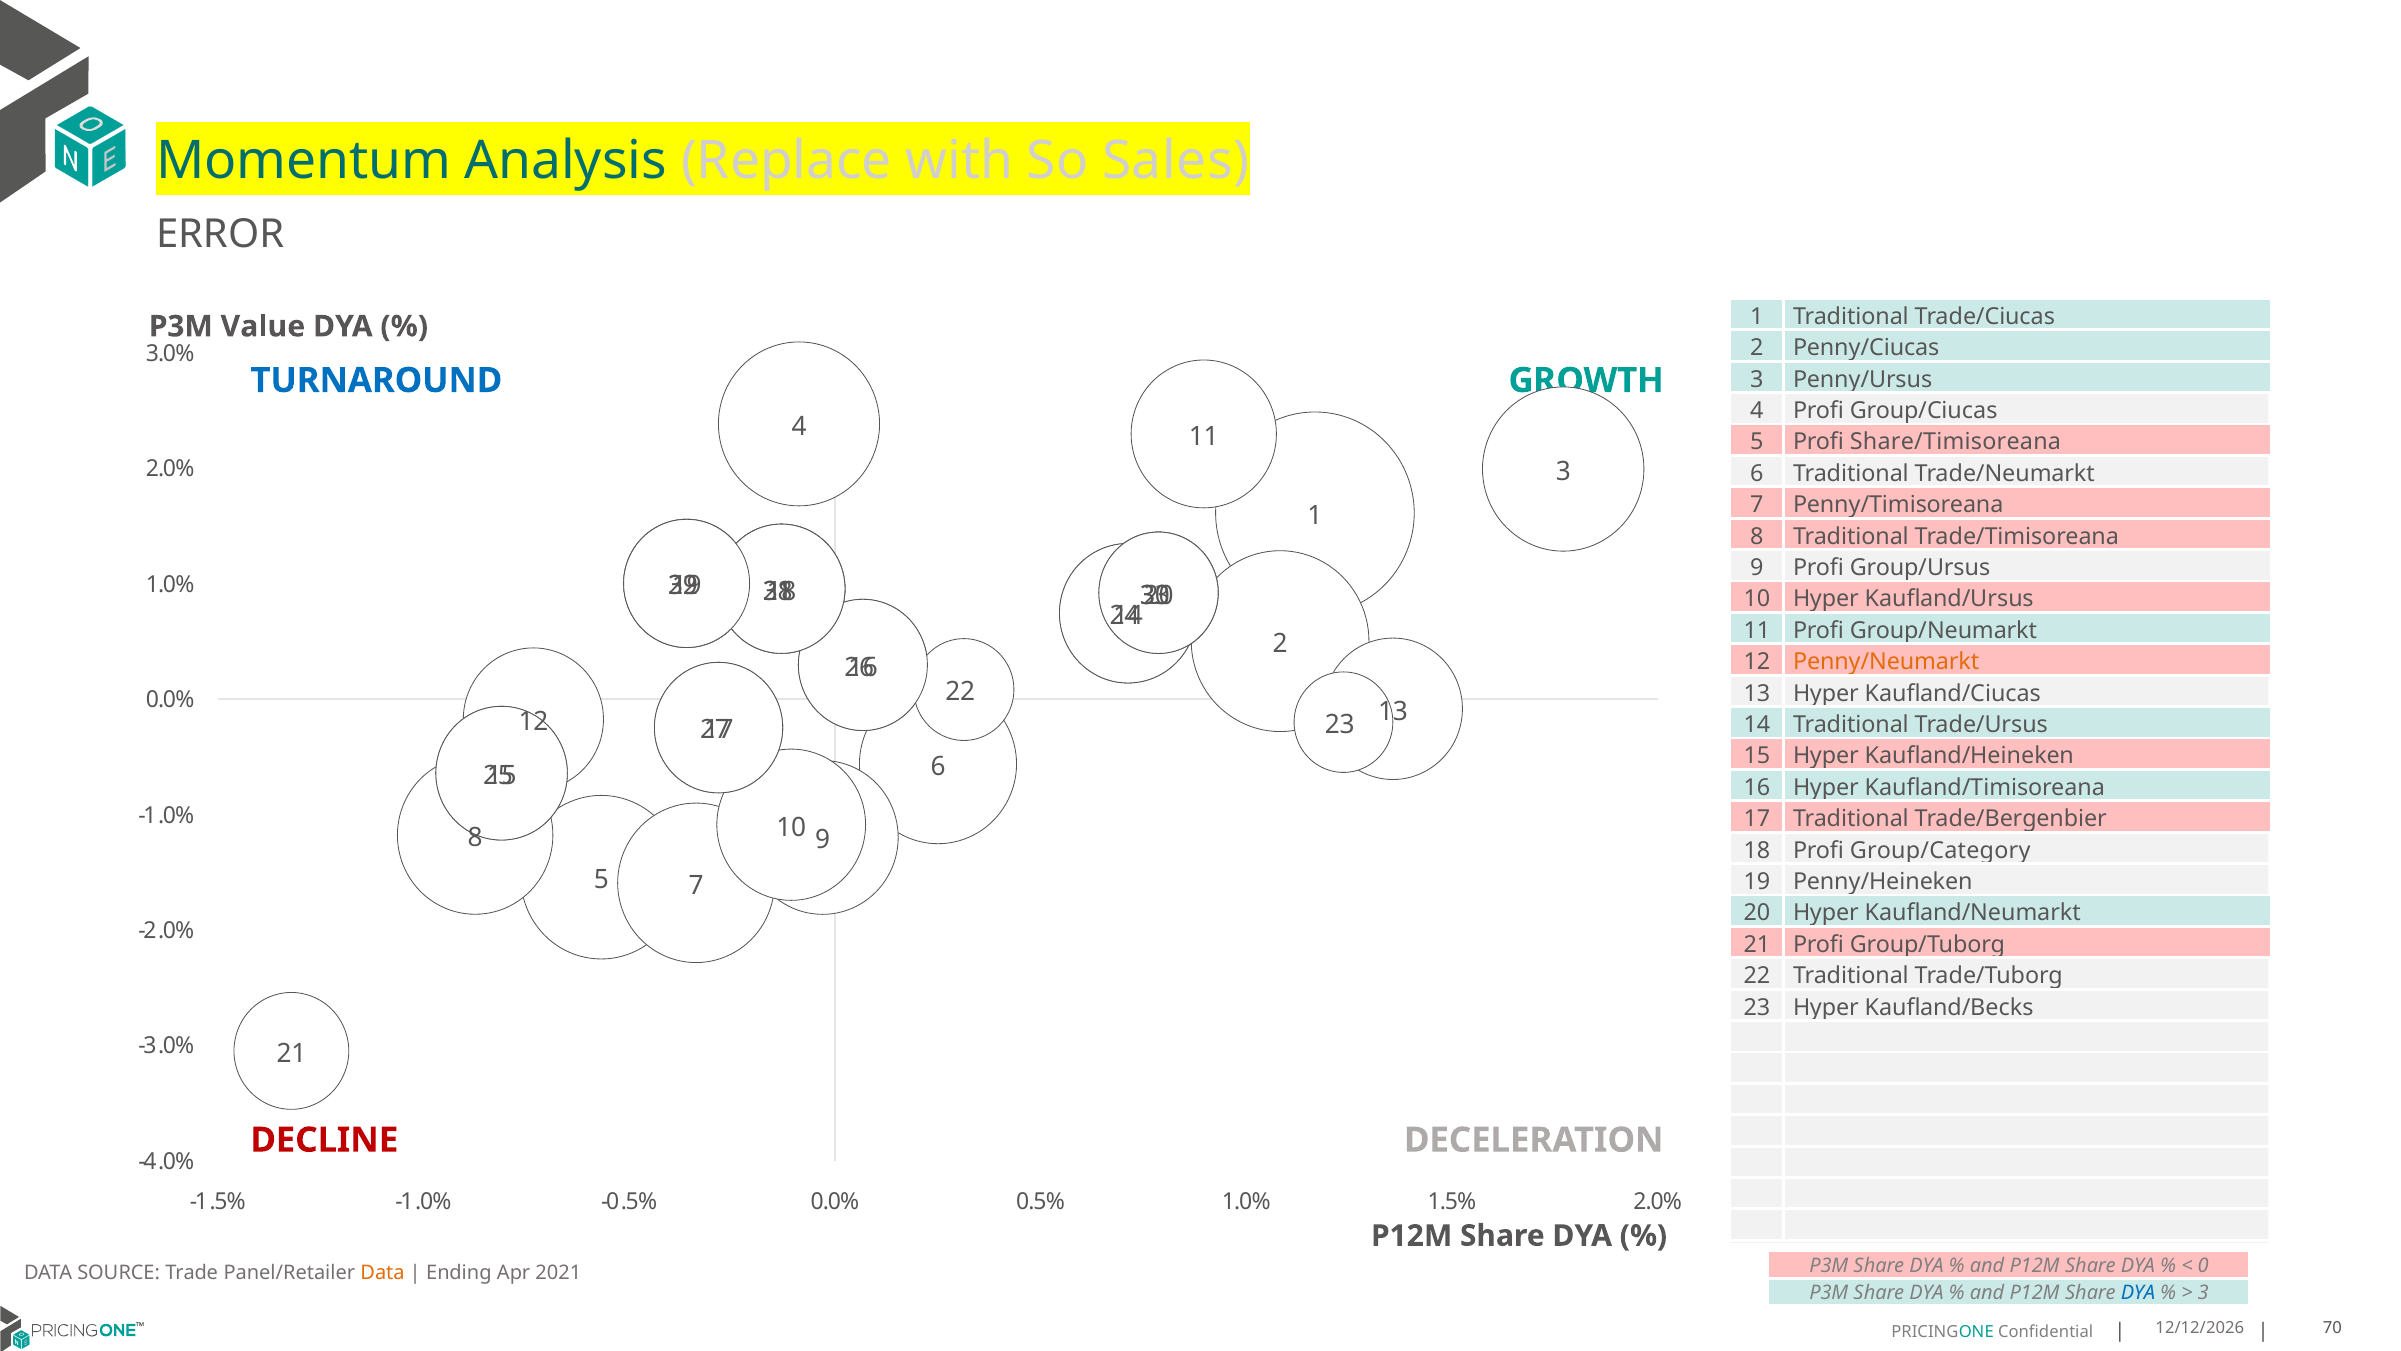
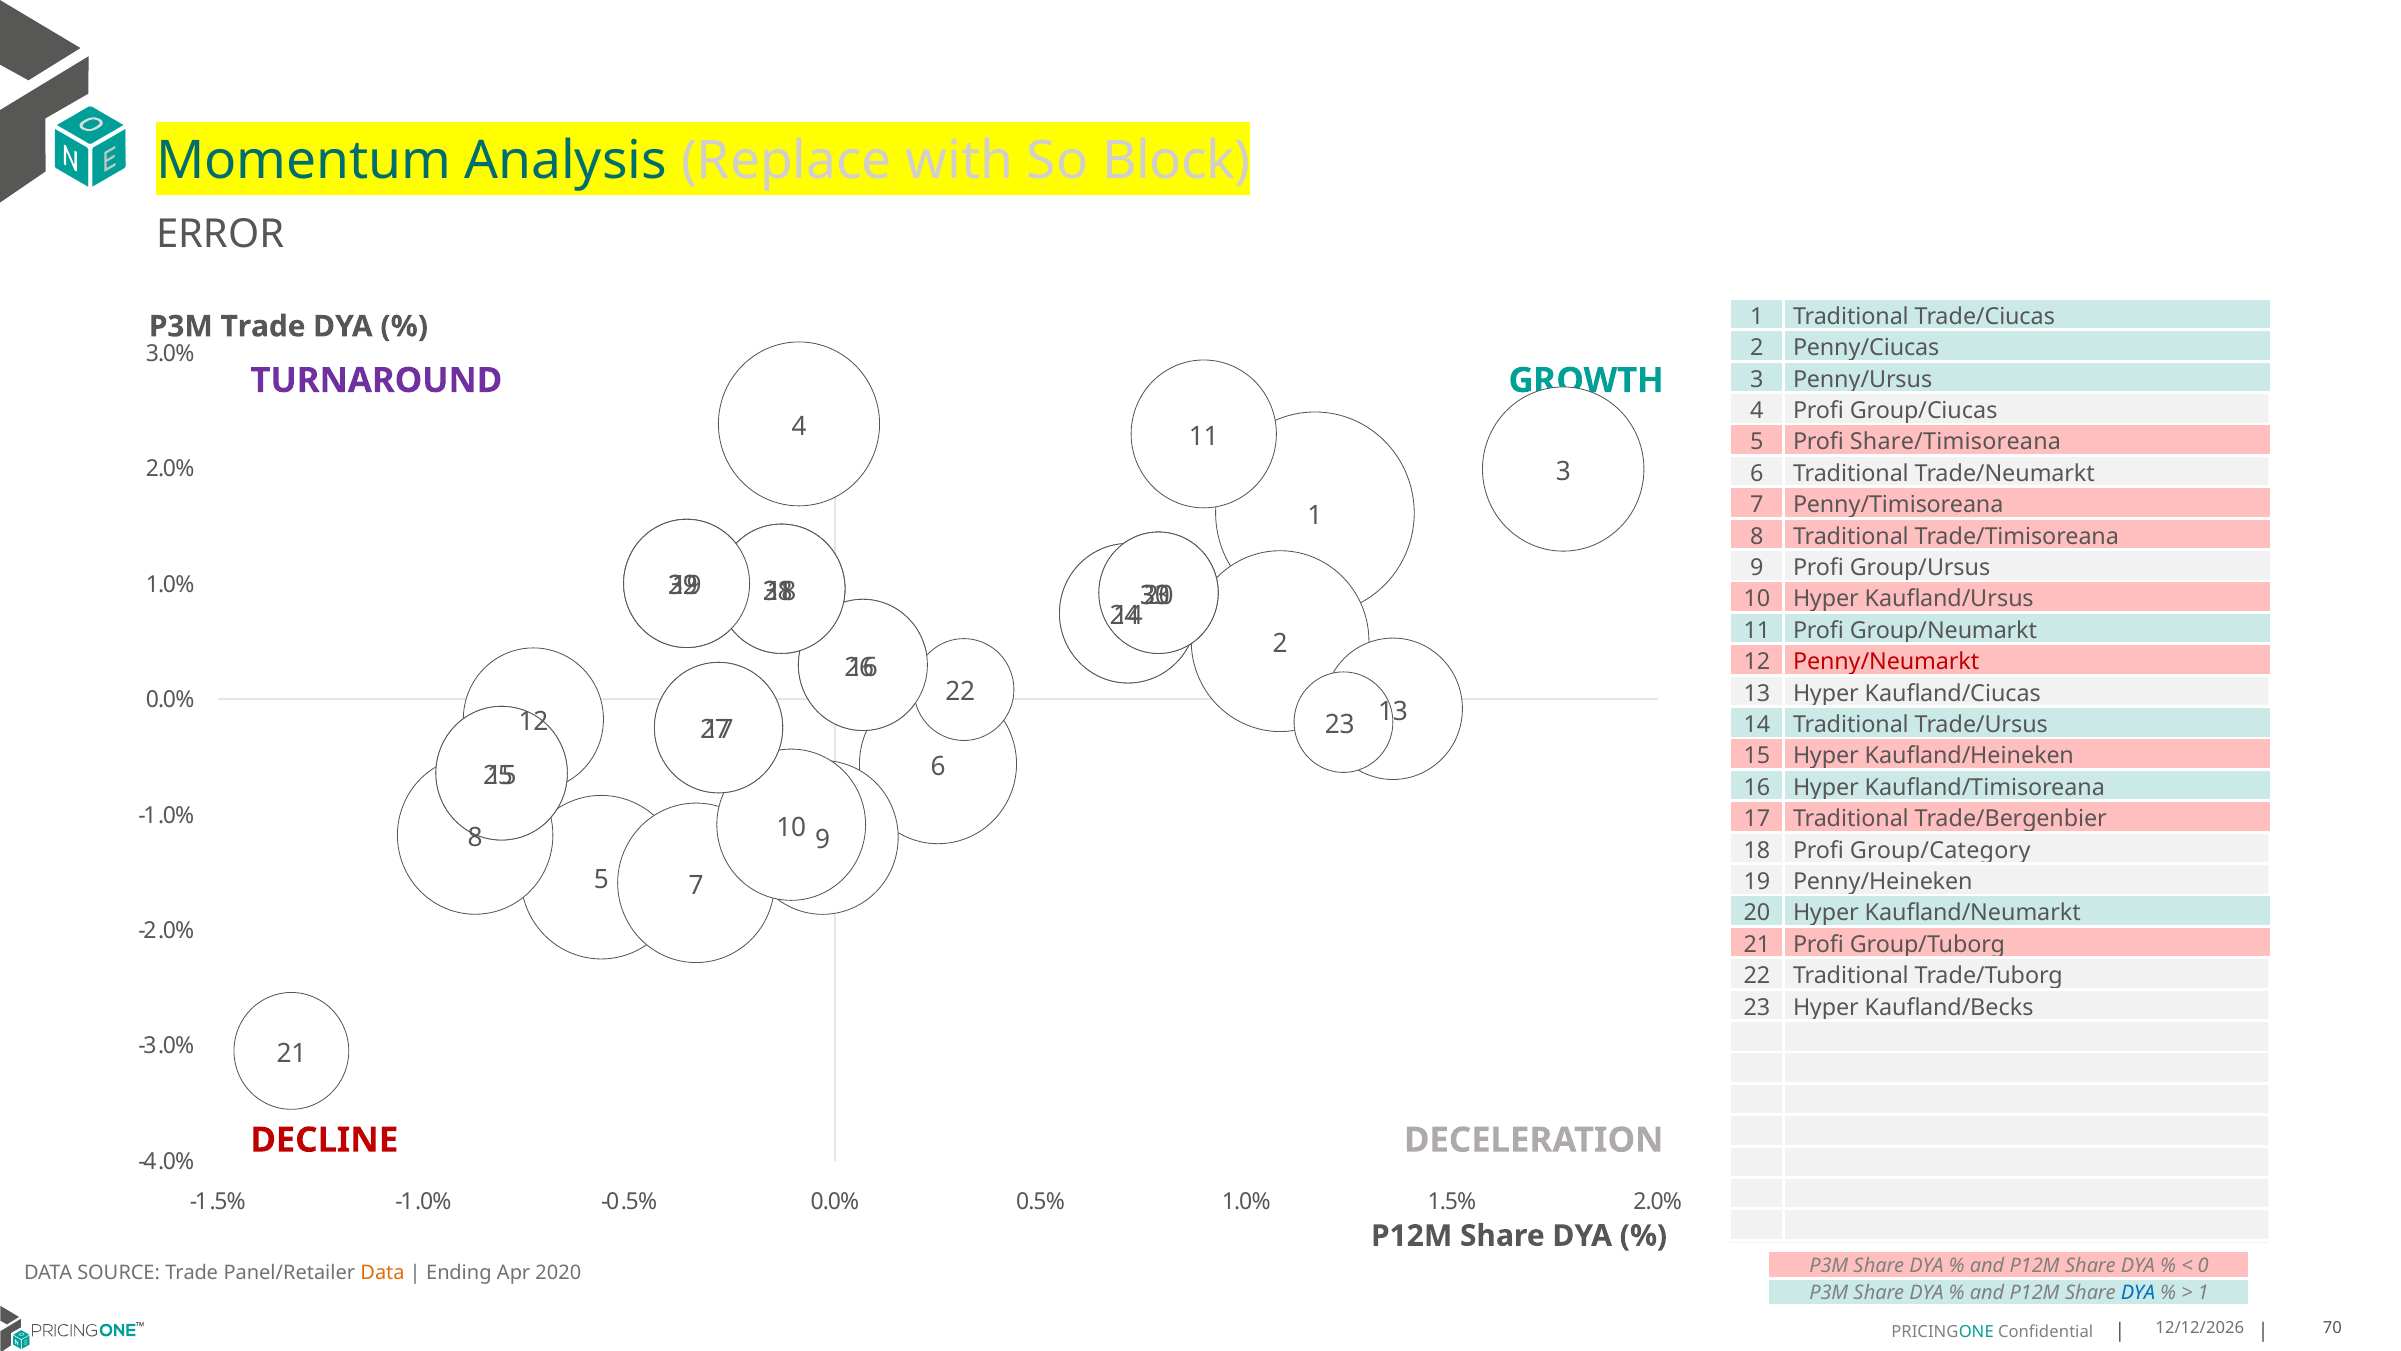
Sales: Sales -> Block
P3M Value: Value -> Trade
TURNAROUND colour: blue -> purple
Penny/Neumarkt colour: orange -> red
2021: 2021 -> 2020
3 at (2203, 1292): 3 -> 1
